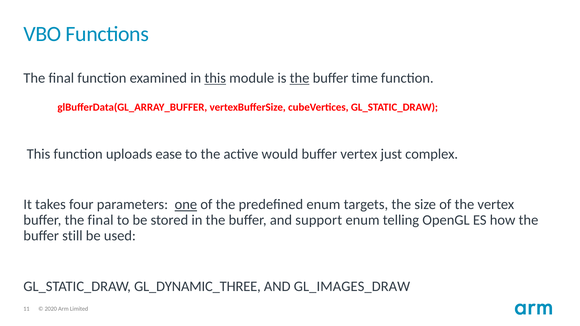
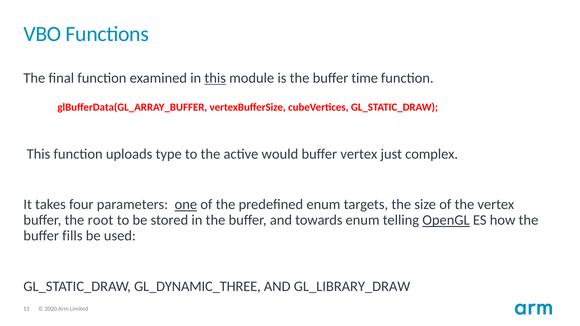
the at (300, 78) underline: present -> none
ease: ease -> type
buffer the final: final -> root
support: support -> towards
OpenGL underline: none -> present
still: still -> fills
GL_IMAGES_DRAW: GL_IMAGES_DRAW -> GL_LIBRARY_DRAW
